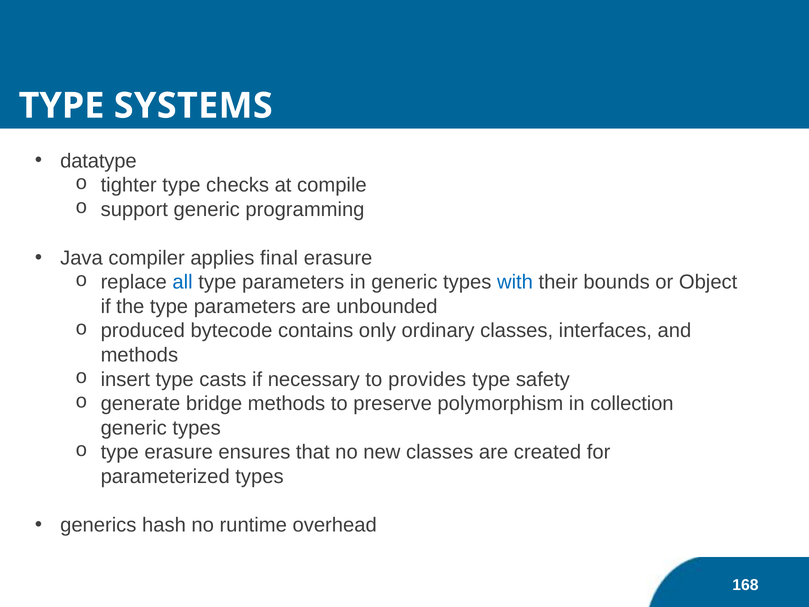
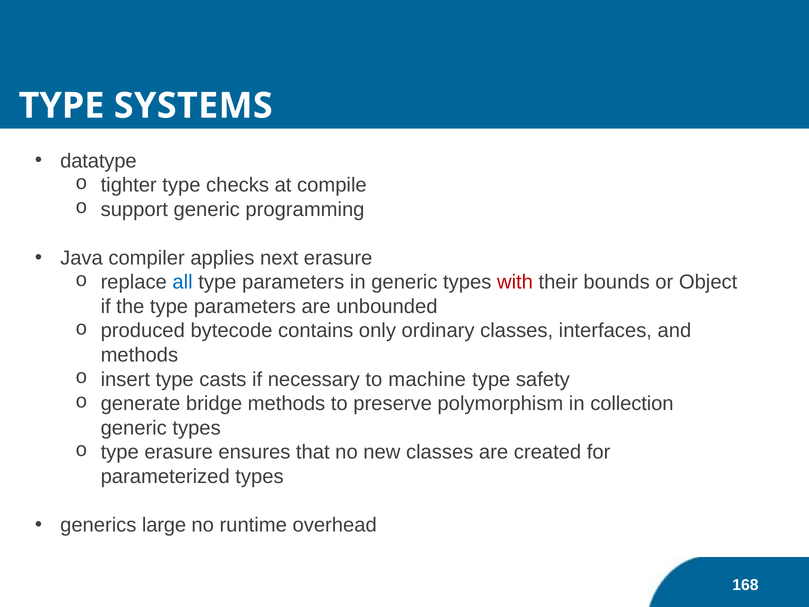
final: final -> next
with colour: blue -> red
provides: provides -> machine
hash: hash -> large
